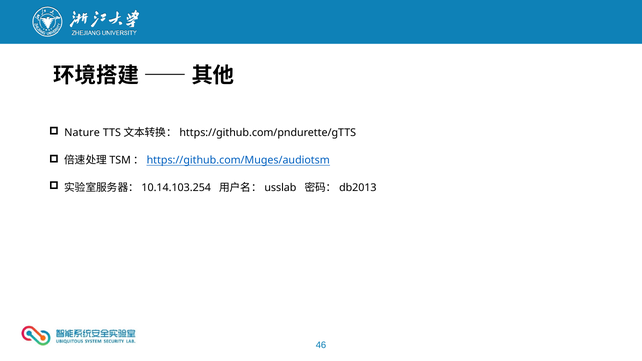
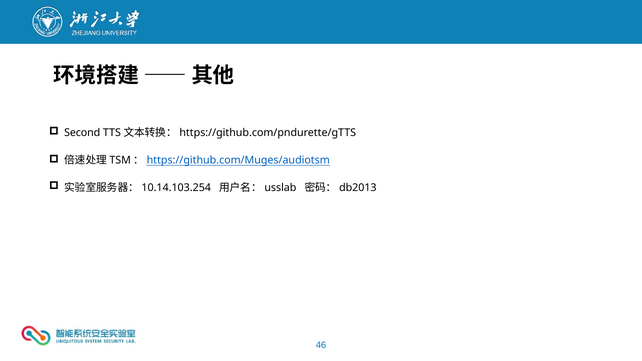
Nature: Nature -> Second
